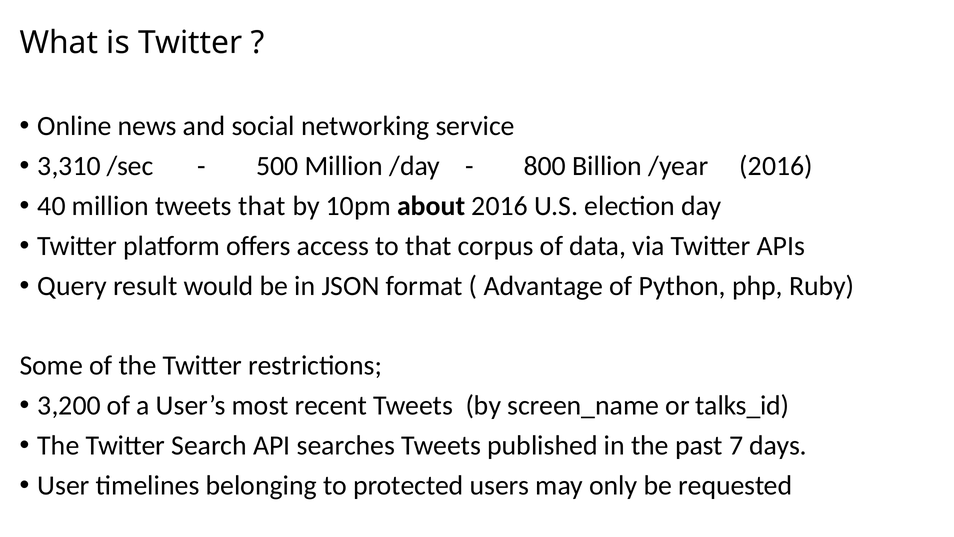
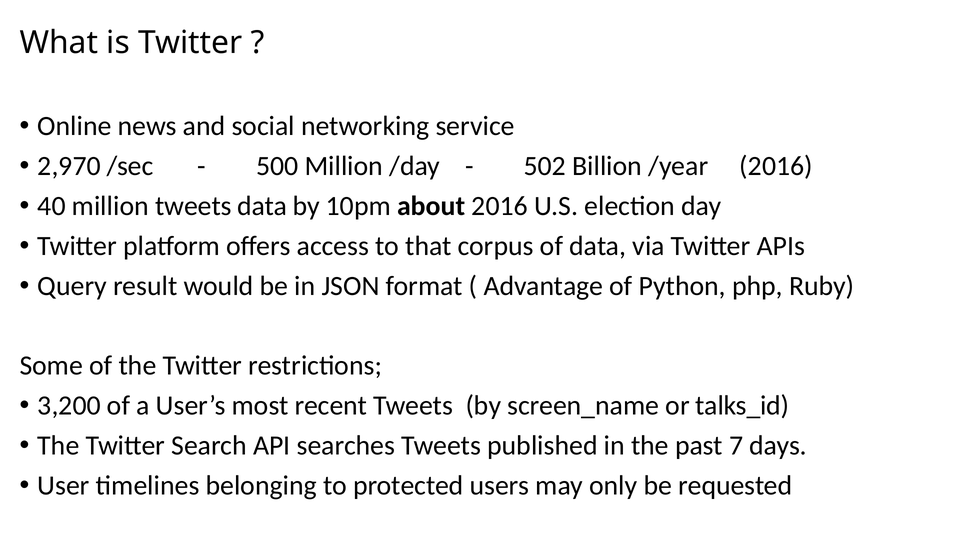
3,310: 3,310 -> 2,970
800: 800 -> 502
tweets that: that -> data
